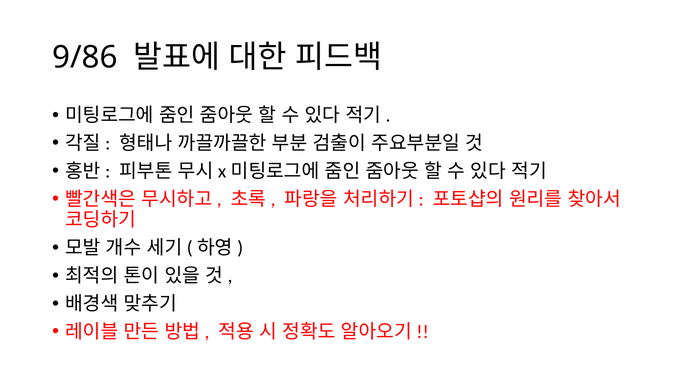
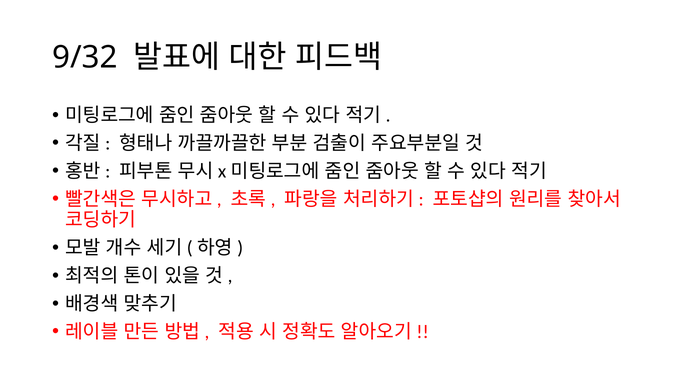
9/86: 9/86 -> 9/32
